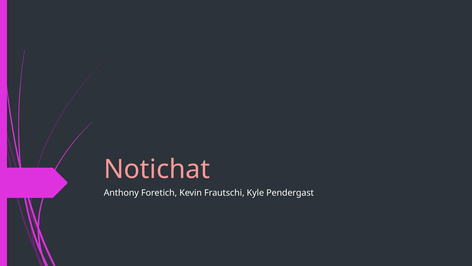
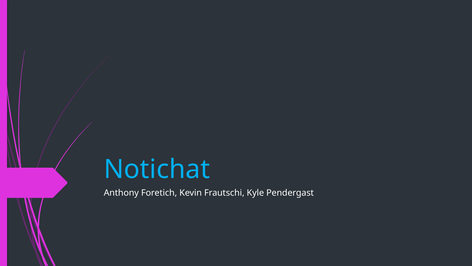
Notichat colour: pink -> light blue
